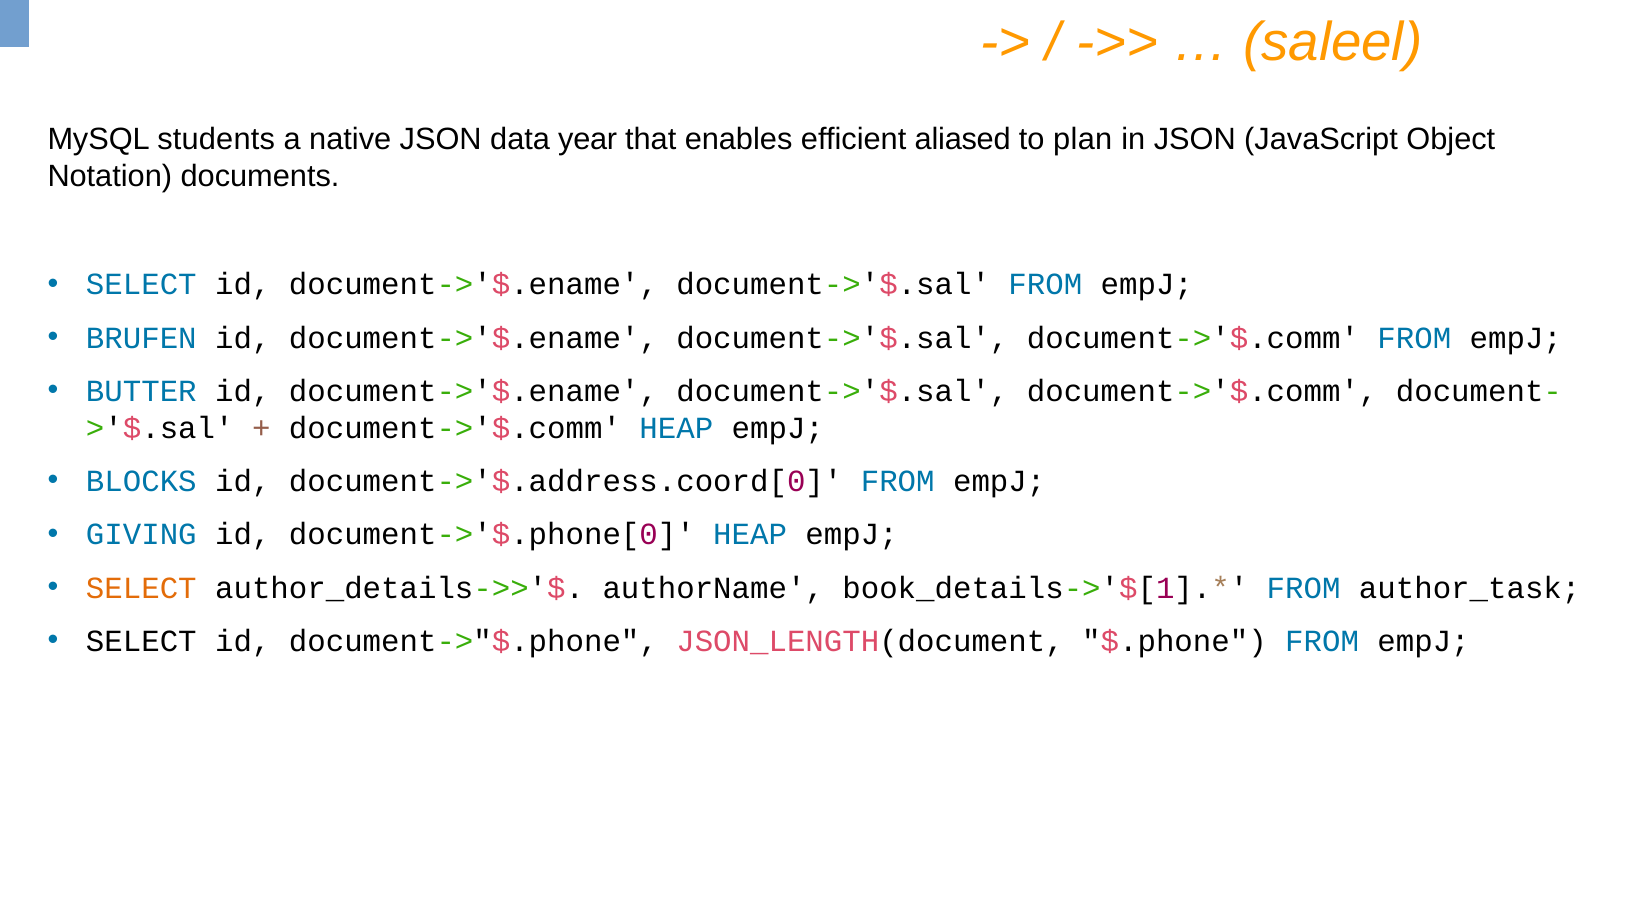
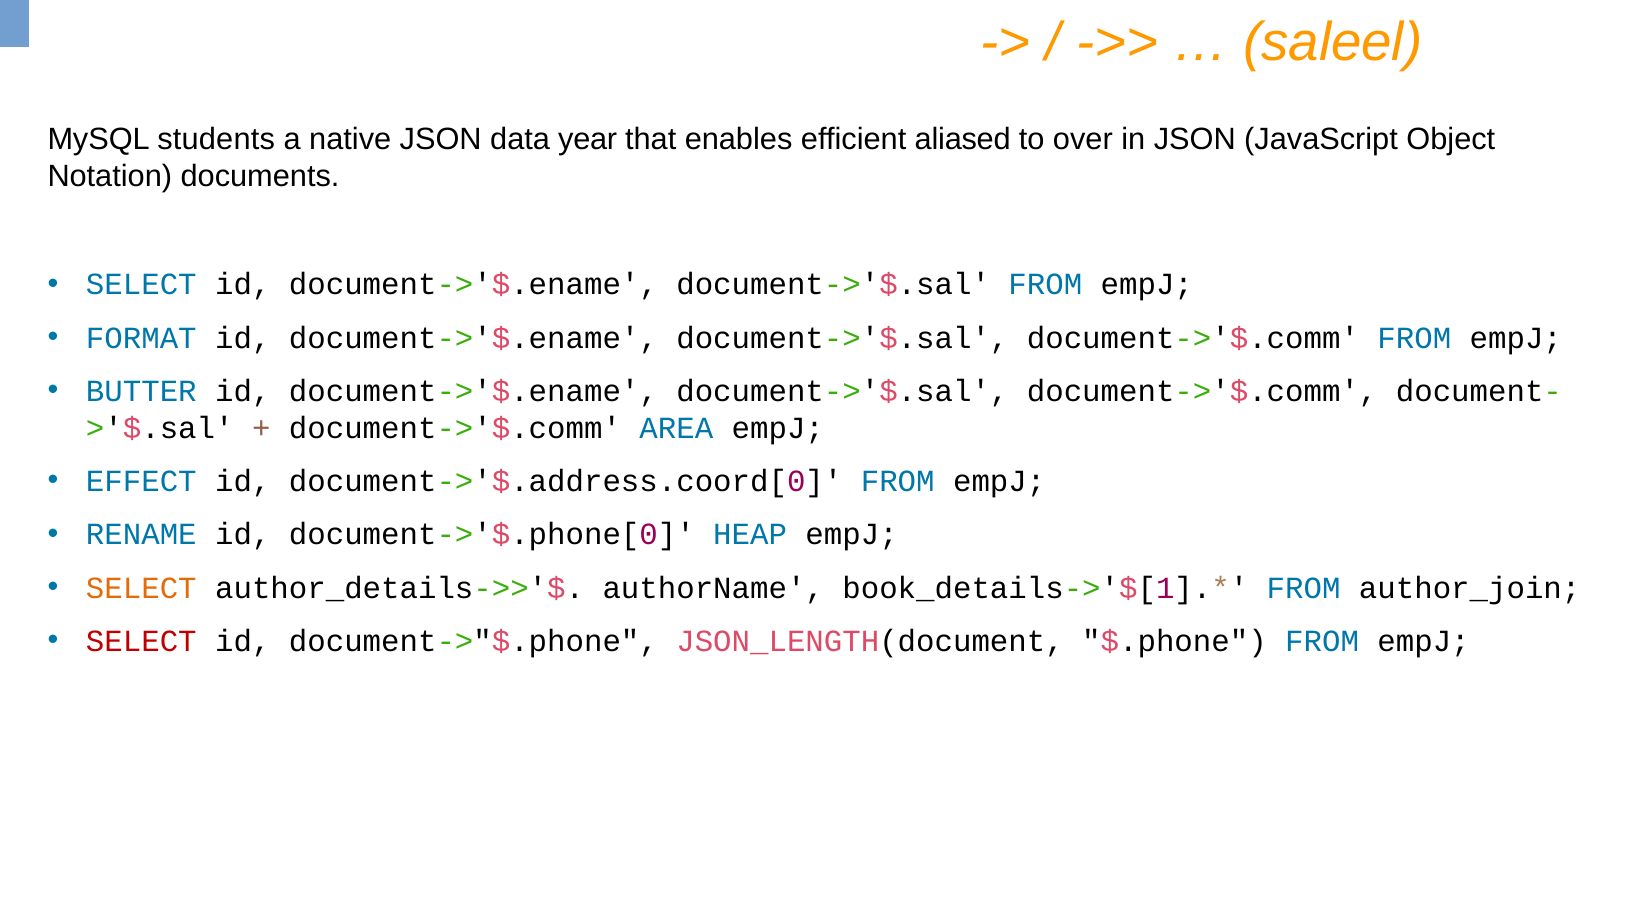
plan: plan -> over
BRUFEN: BRUFEN -> FORMAT
document->'$.comm HEAP: HEAP -> AREA
BLOCKS: BLOCKS -> EFFECT
GIVING: GIVING -> RENAME
author_task: author_task -> author_join
SELECT at (141, 641) colour: black -> red
